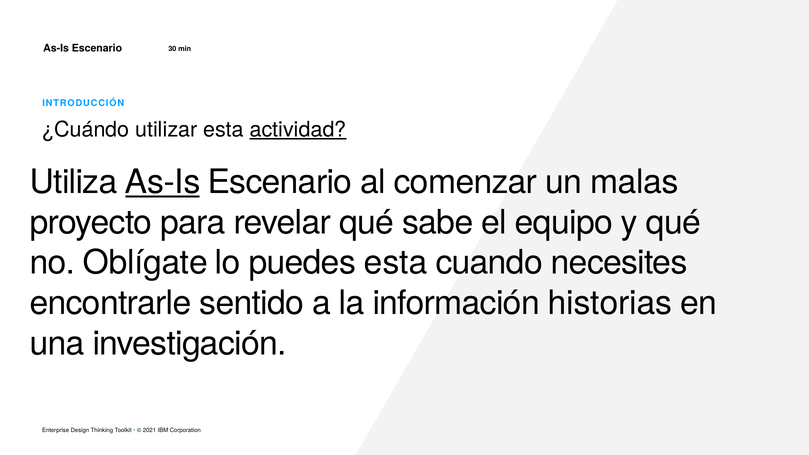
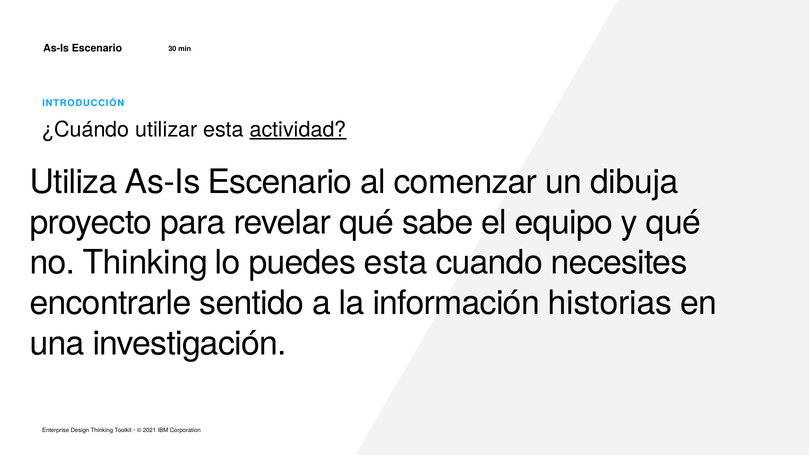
As-Is at (163, 182) underline: present -> none
malas: malas -> dibuja
no Oblígate: Oblígate -> Thinking
